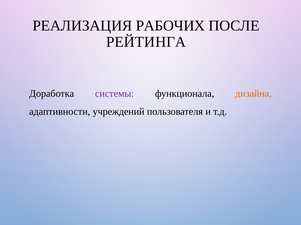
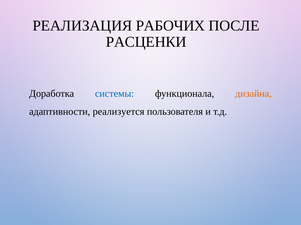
РЕЙТИНГА: РЕЙТИНГА -> РАСЦЕНКИ
системы colour: purple -> blue
учреждений: учреждений -> реализуется
